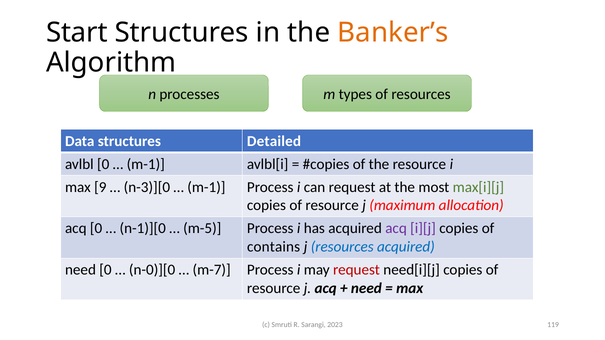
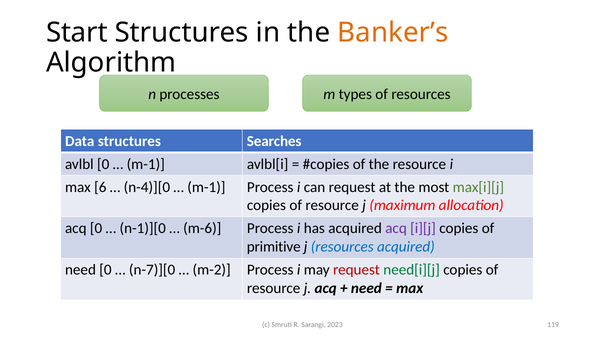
Detailed: Detailed -> Searches
9: 9 -> 6
n-3)][0: n-3)][0 -> n-4)][0
m-5: m-5 -> m-6
contains: contains -> primitive
n-0)][0: n-0)][0 -> n-7)][0
m-7: m-7 -> m-2
need[i][j colour: black -> green
